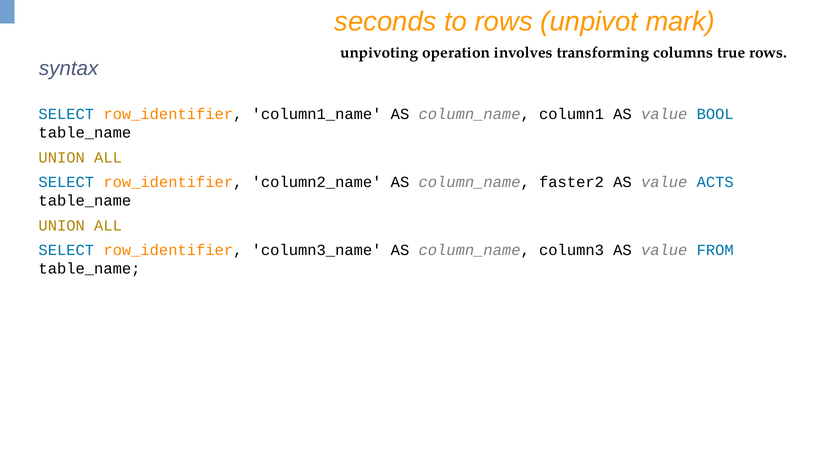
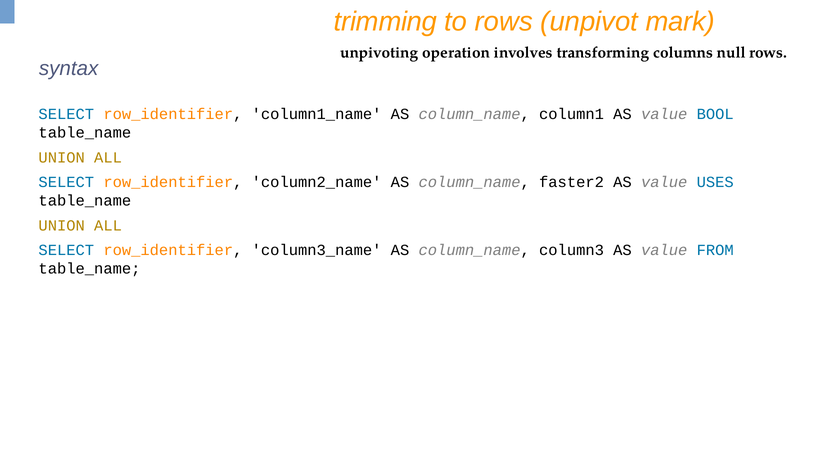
seconds: seconds -> trimming
true: true -> null
ACTS: ACTS -> USES
